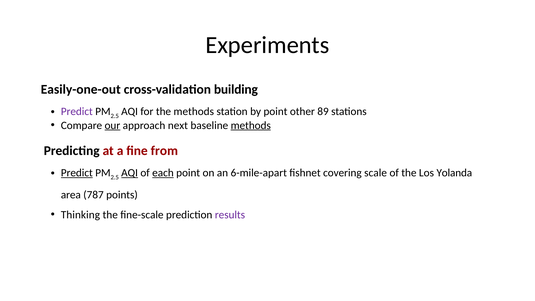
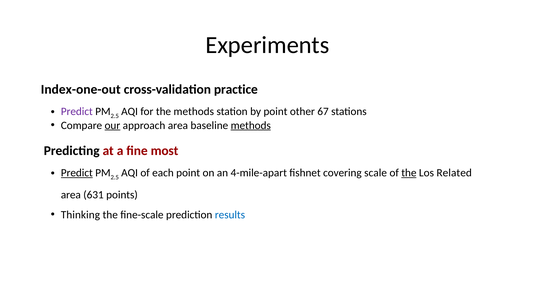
Easily-one-out: Easily-one-out -> Index-one-out
building: building -> practice
89: 89 -> 67
approach next: next -> area
from: from -> most
AQI at (130, 173) underline: present -> none
each underline: present -> none
6-mile-apart: 6-mile-apart -> 4-mile-apart
the at (409, 173) underline: none -> present
Yolanda: Yolanda -> Related
787: 787 -> 631
results colour: purple -> blue
